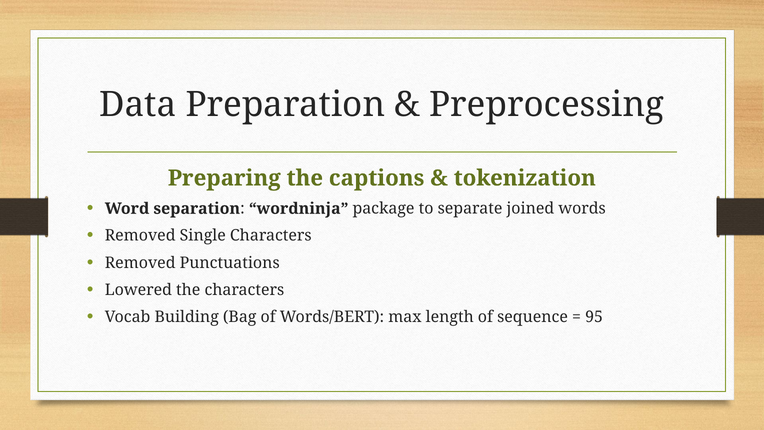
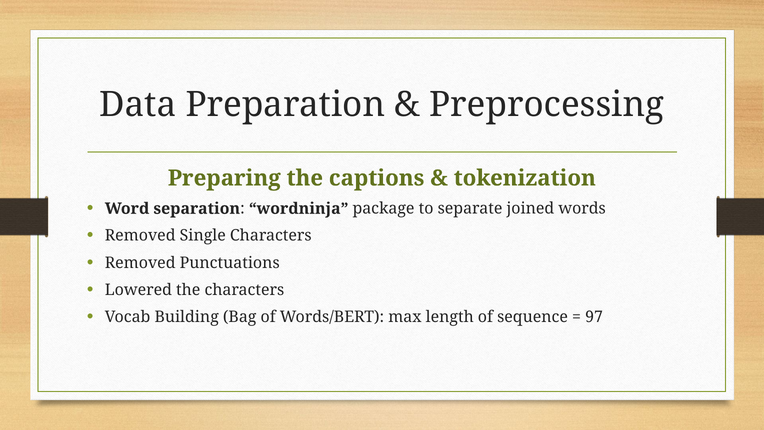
95: 95 -> 97
